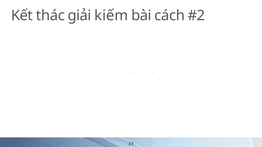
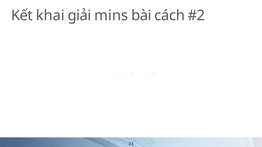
thác: thác -> khai
kiếm: kiếm -> mins
